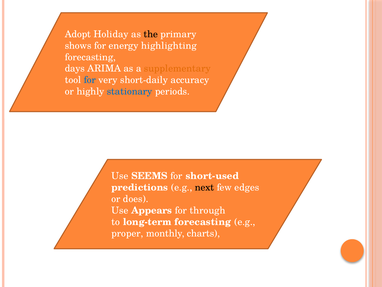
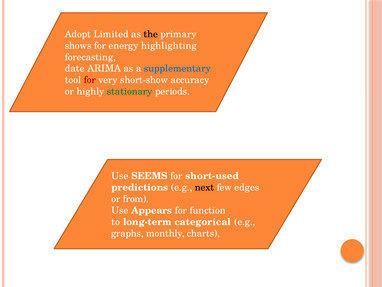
Holiday: Holiday -> Limited
days: days -> date
supplementary colour: orange -> blue
for at (90, 80) colour: blue -> red
short-daily: short-daily -> short-show
stationary colour: blue -> green
does: does -> from
through: through -> function
long-term forecasting: forecasting -> categorical
proper: proper -> graphs
